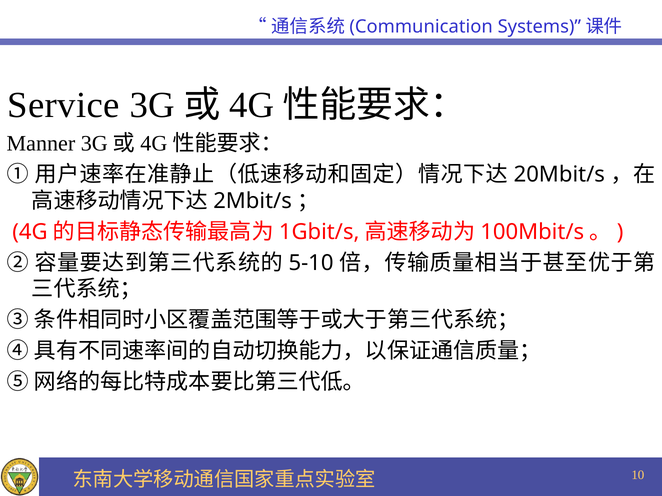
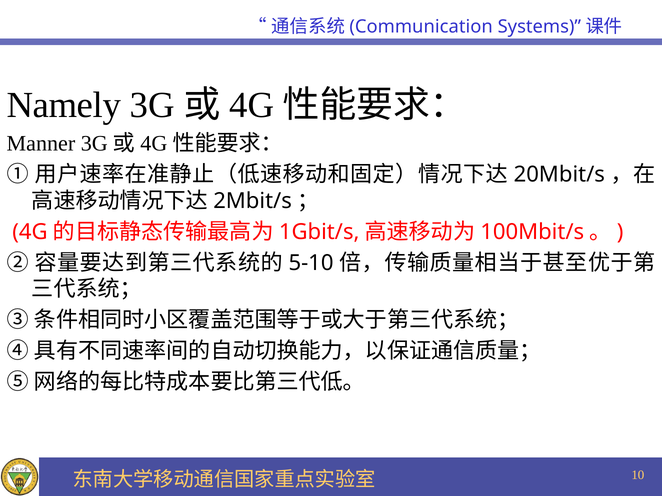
Service: Service -> Namely
